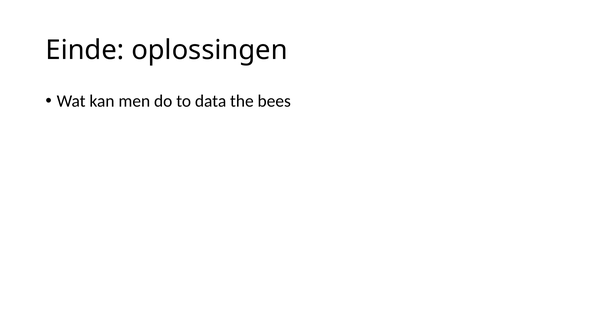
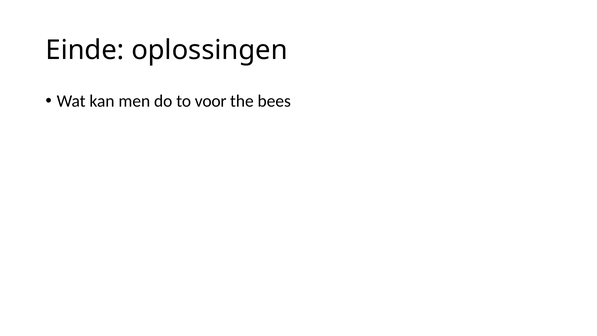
data: data -> voor
